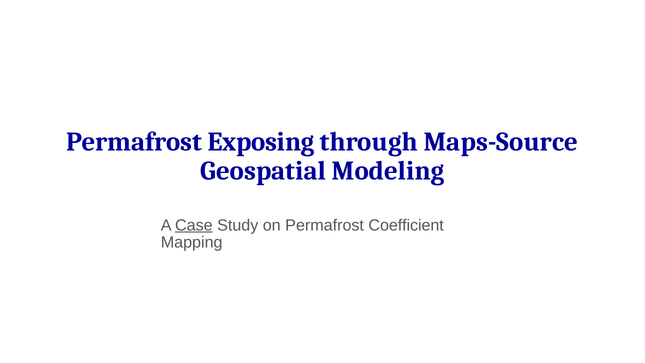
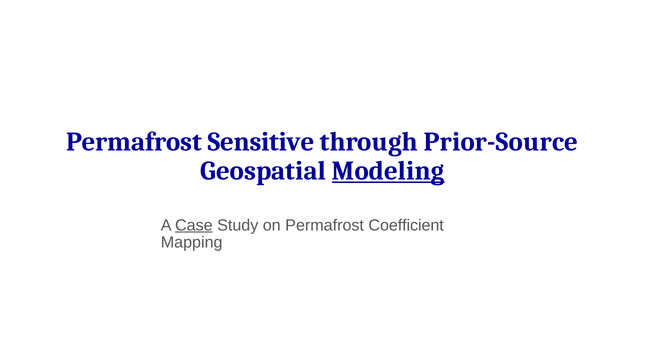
Exposing: Exposing -> Sensitive
Maps-Source: Maps-Source -> Prior-Source
Modeling underline: none -> present
